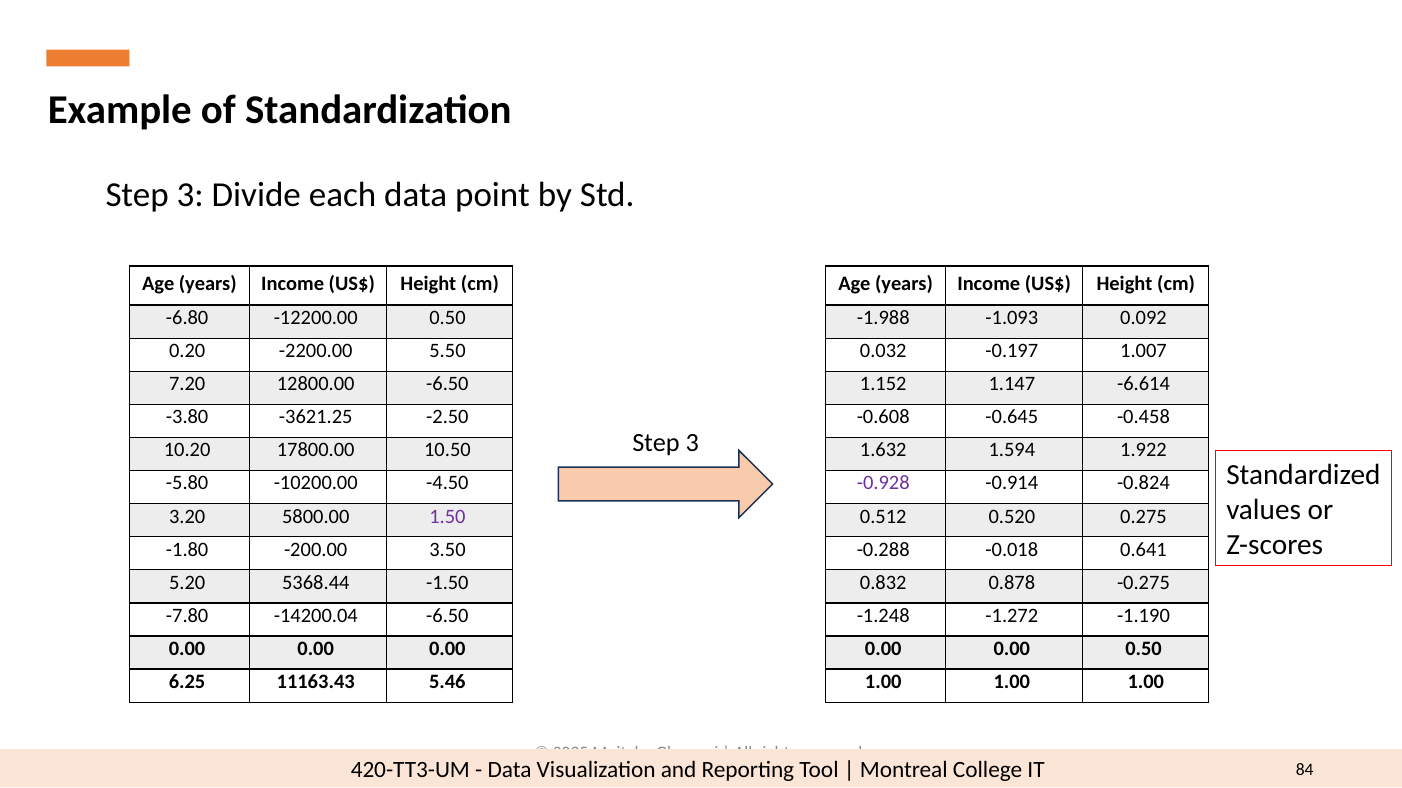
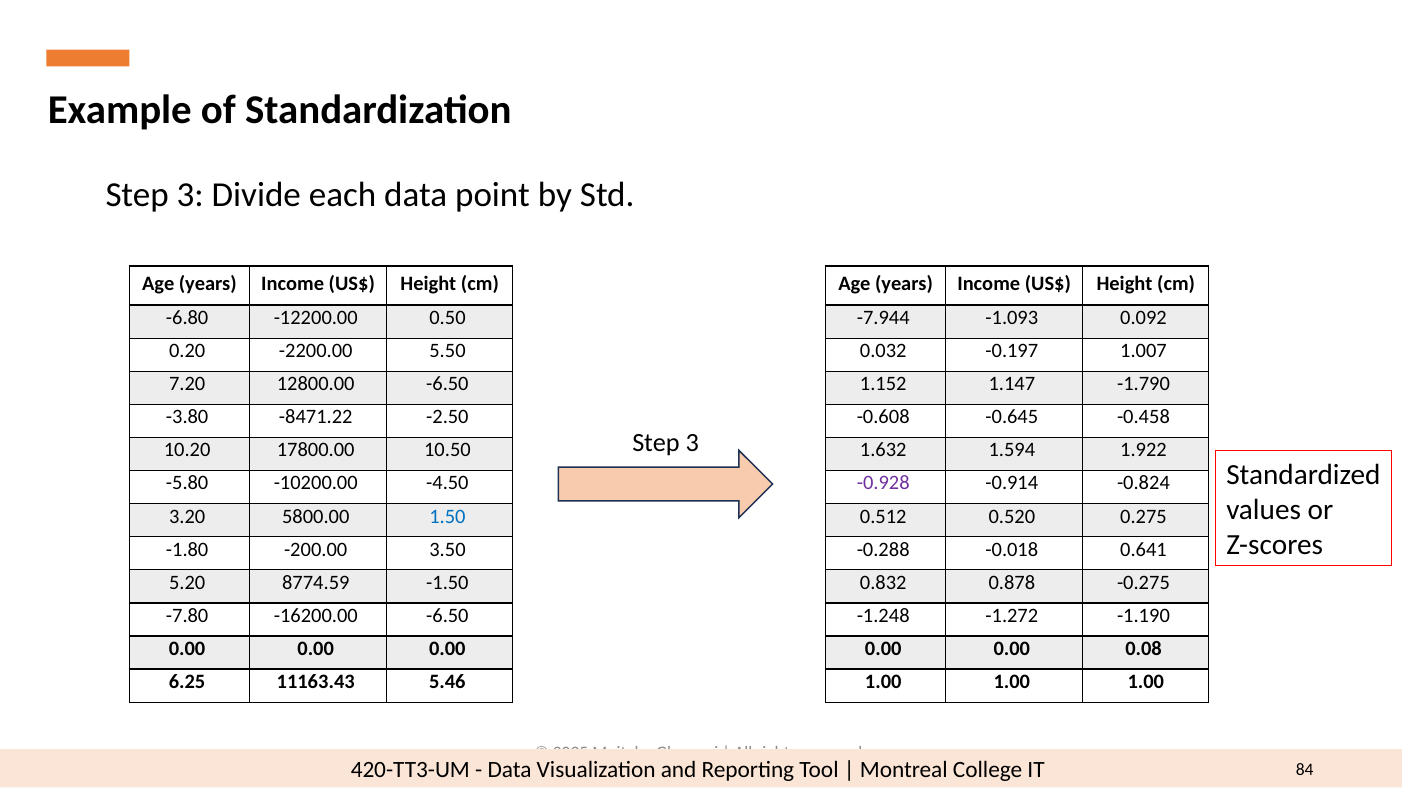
-1.988: -1.988 -> -7.944
-6.614: -6.614 -> -1.790
-3621.25: -3621.25 -> -8471.22
1.50 colour: purple -> blue
5368.44: 5368.44 -> 8774.59
-14200.04: -14200.04 -> -16200.00
0.00 0.50: 0.50 -> 0.08
